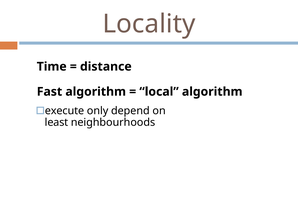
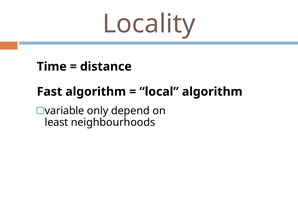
execute: execute -> variable
